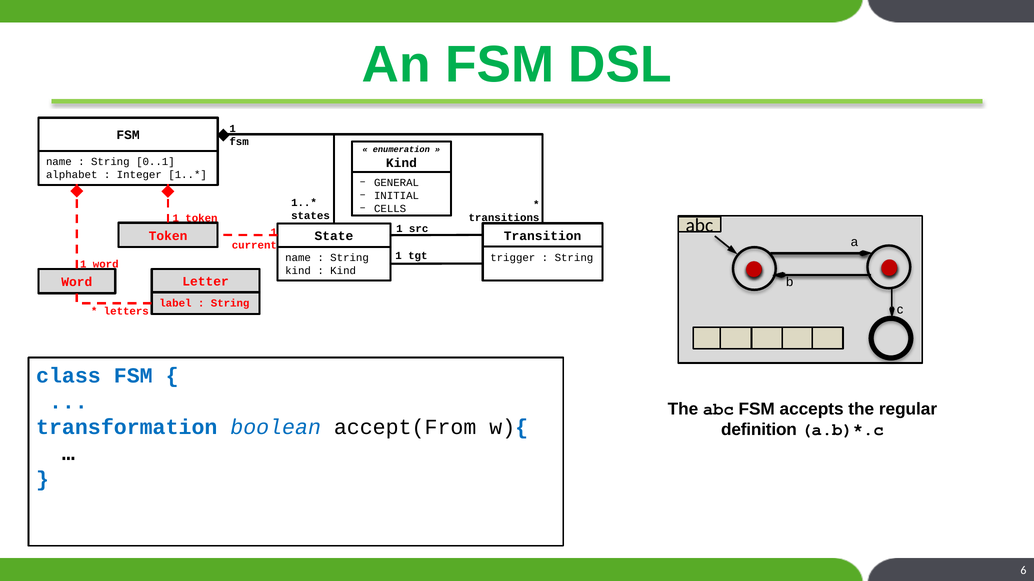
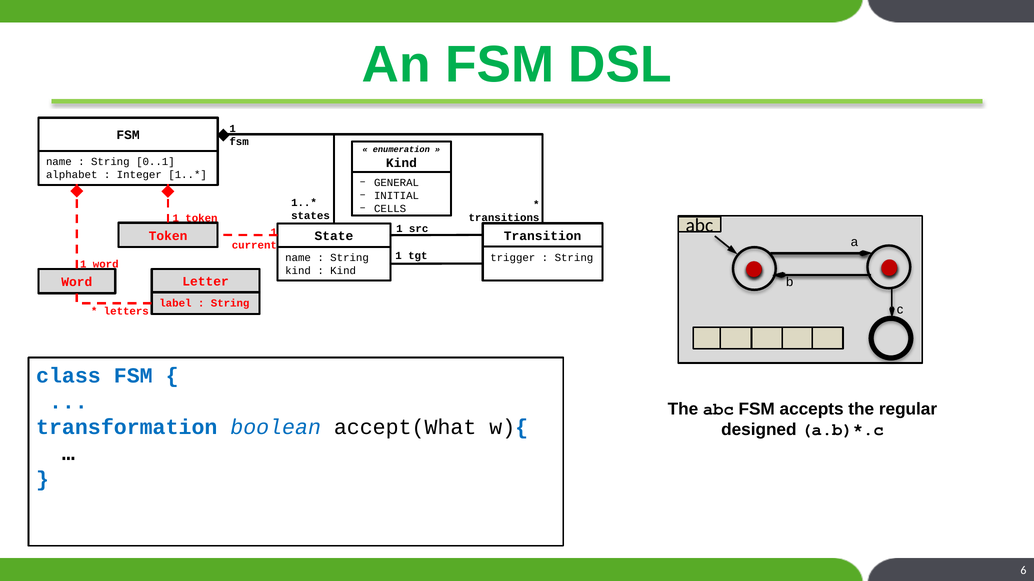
accept(From: accept(From -> accept(What
definition: definition -> designed
